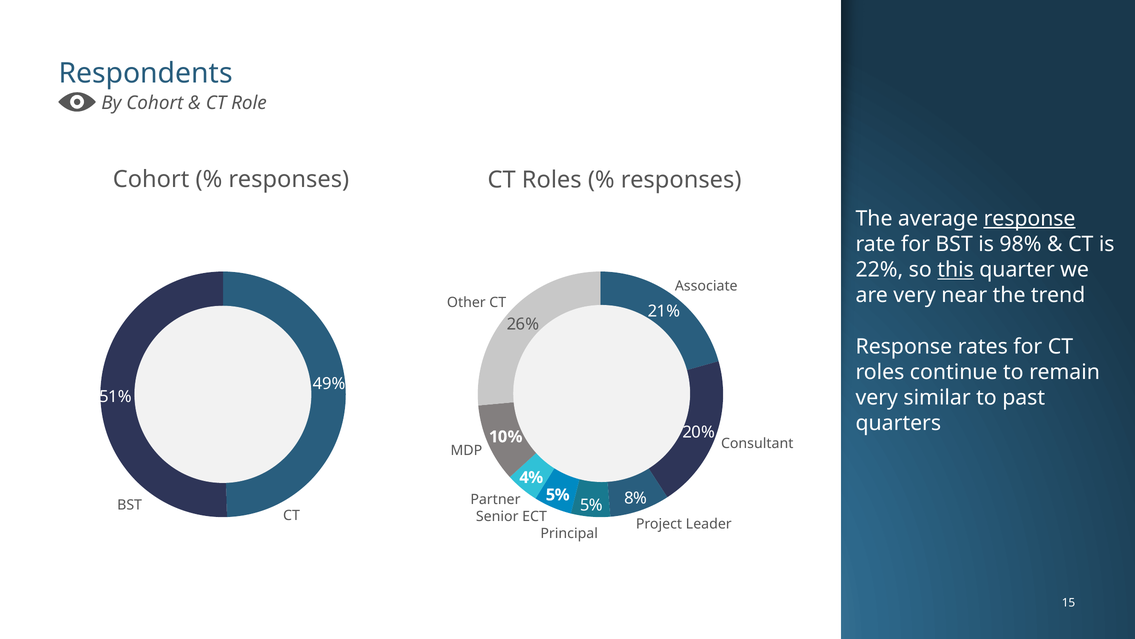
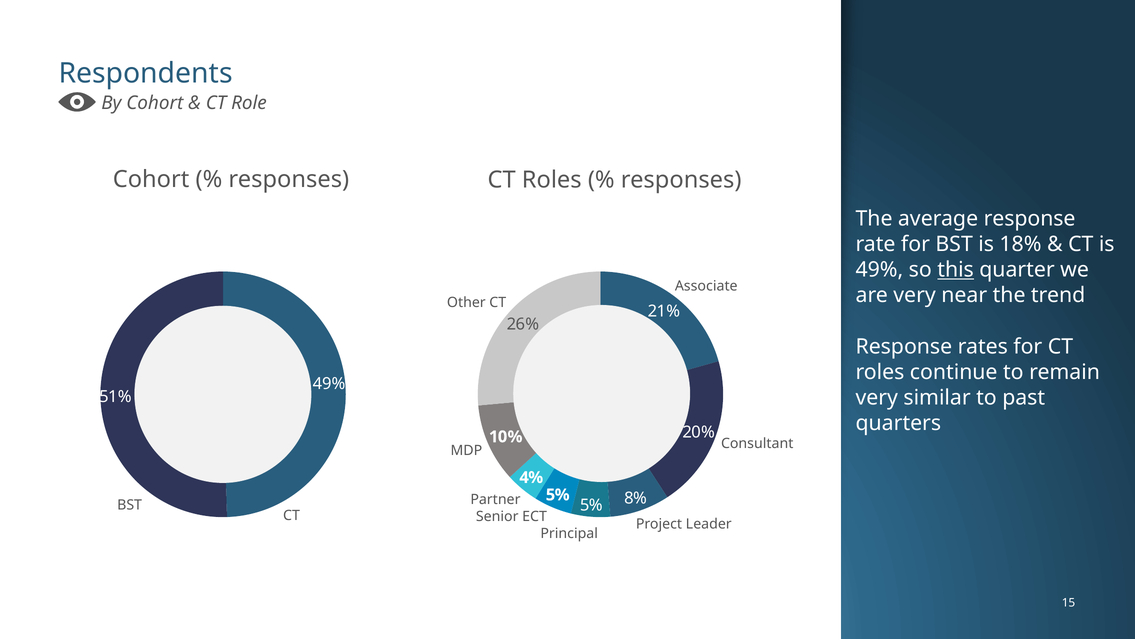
response at (1030, 219) underline: present -> none
98%: 98% -> 18%
22% at (879, 270): 22% -> 49%
